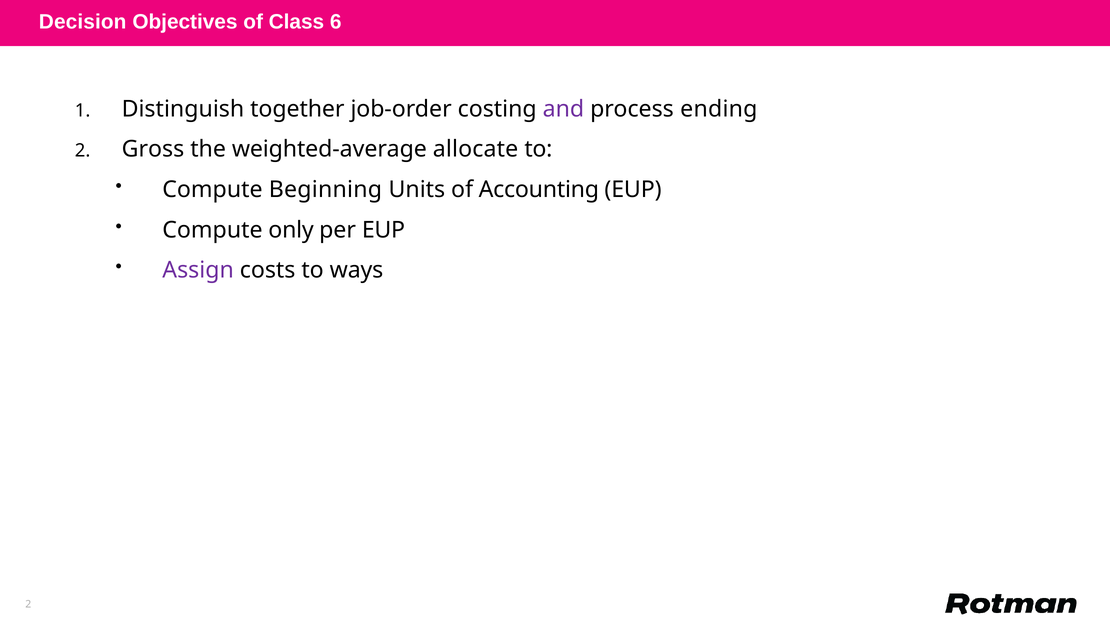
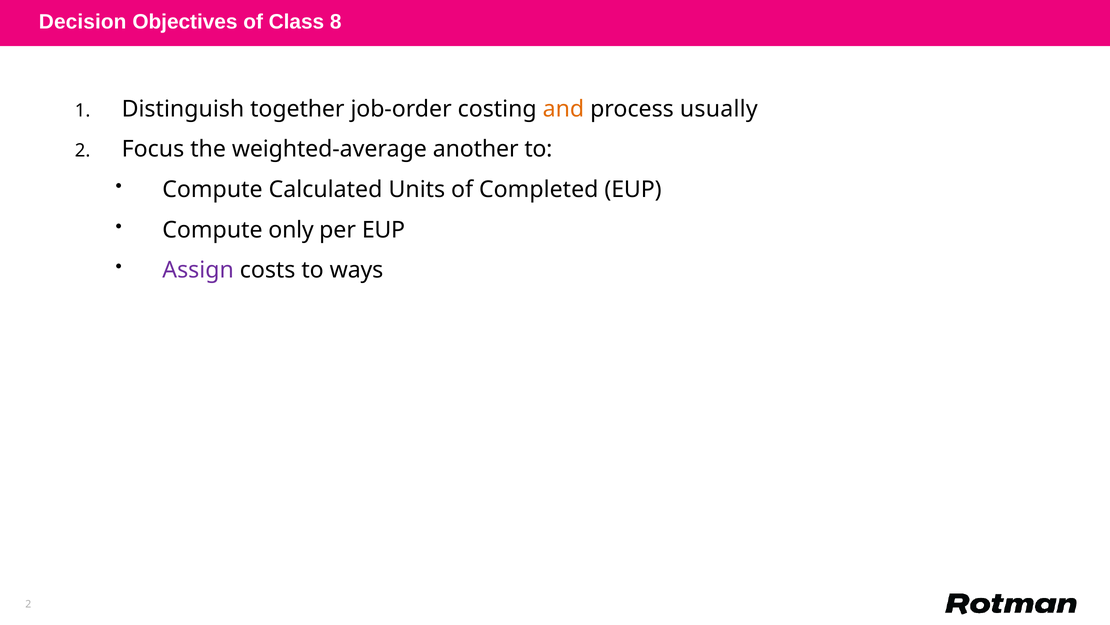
6: 6 -> 8
and colour: purple -> orange
ending: ending -> usually
Gross: Gross -> Focus
allocate: allocate -> another
Beginning: Beginning -> Calculated
Accounting: Accounting -> Completed
